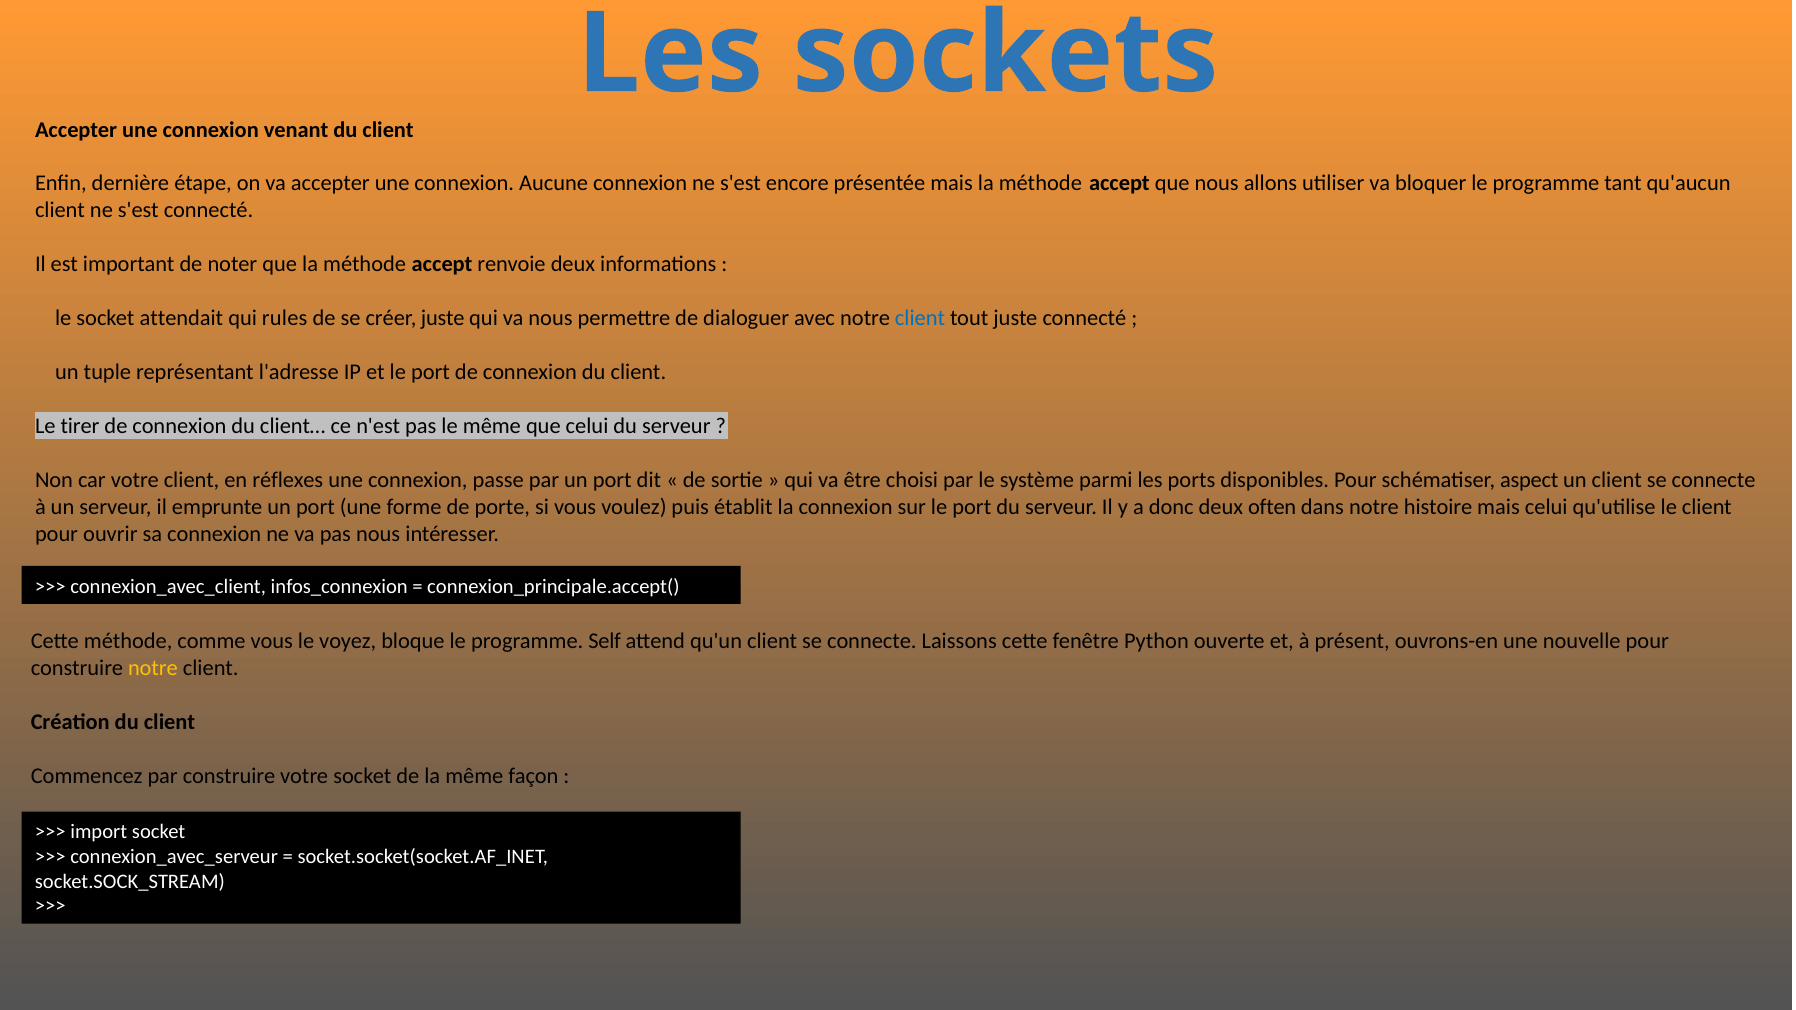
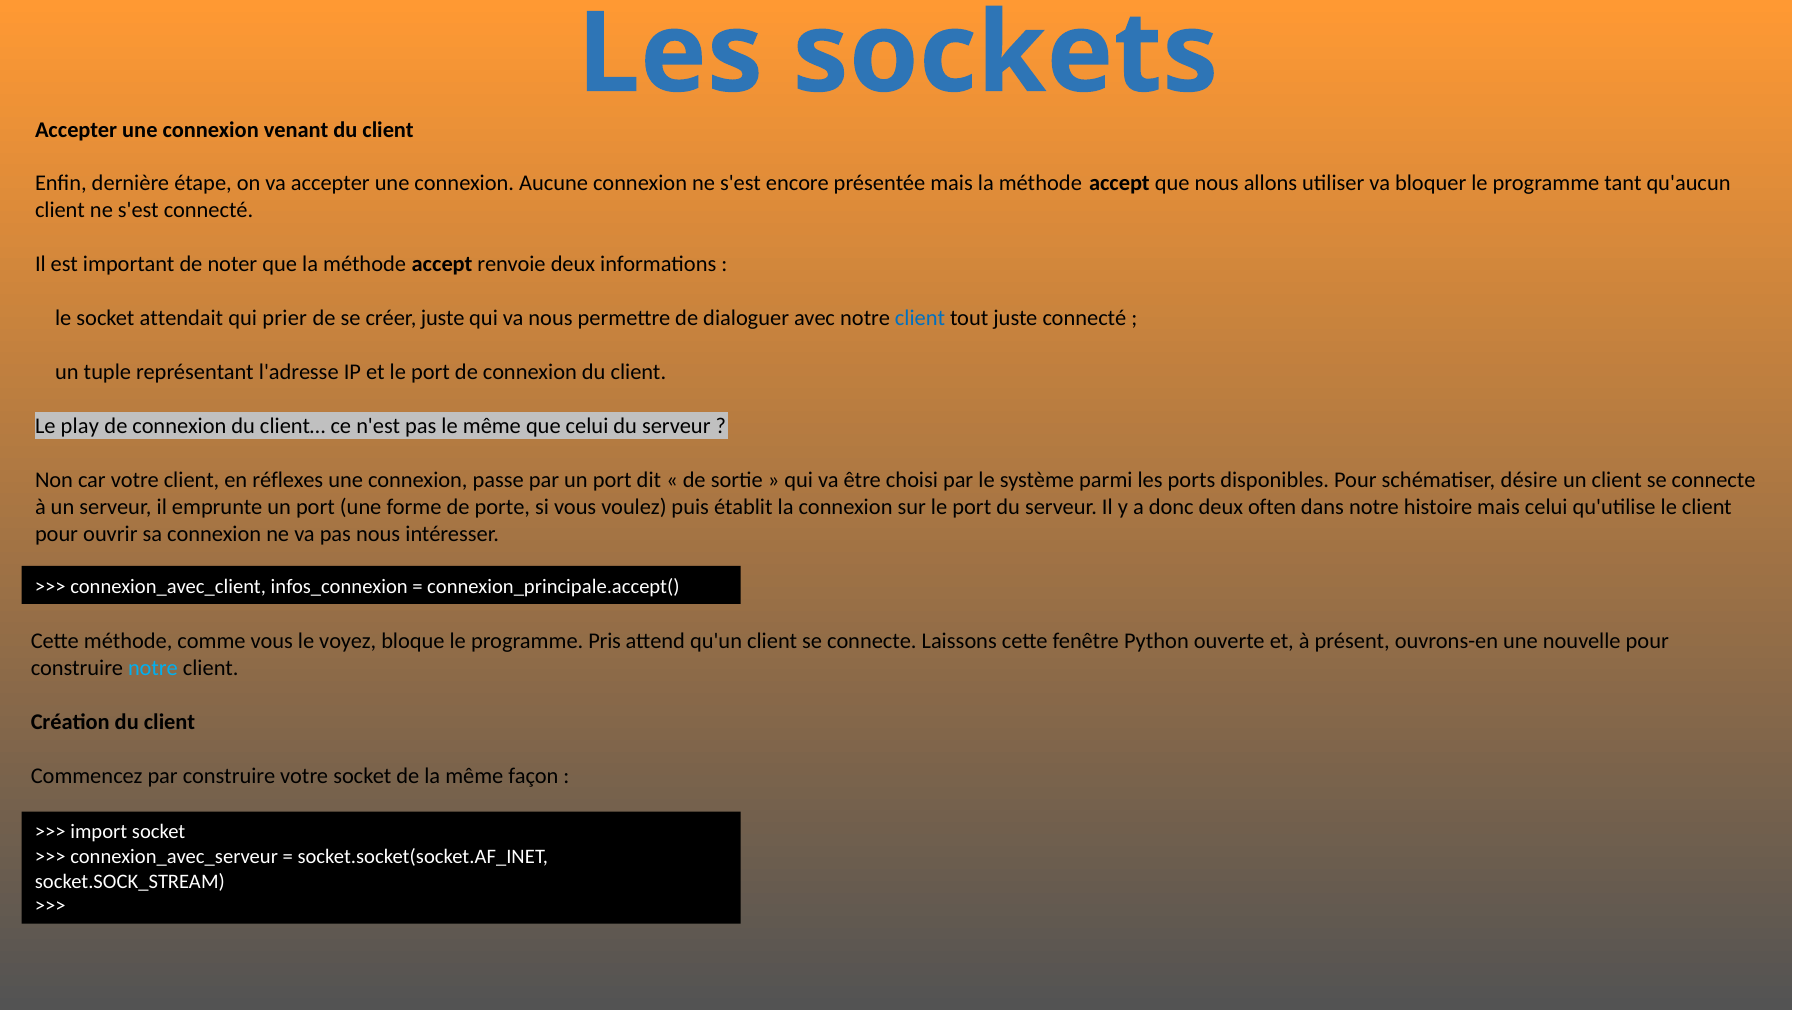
rules: rules -> prier
tirer: tirer -> play
aspect: aspect -> désire
Self: Self -> Pris
notre at (153, 668) colour: yellow -> light blue
